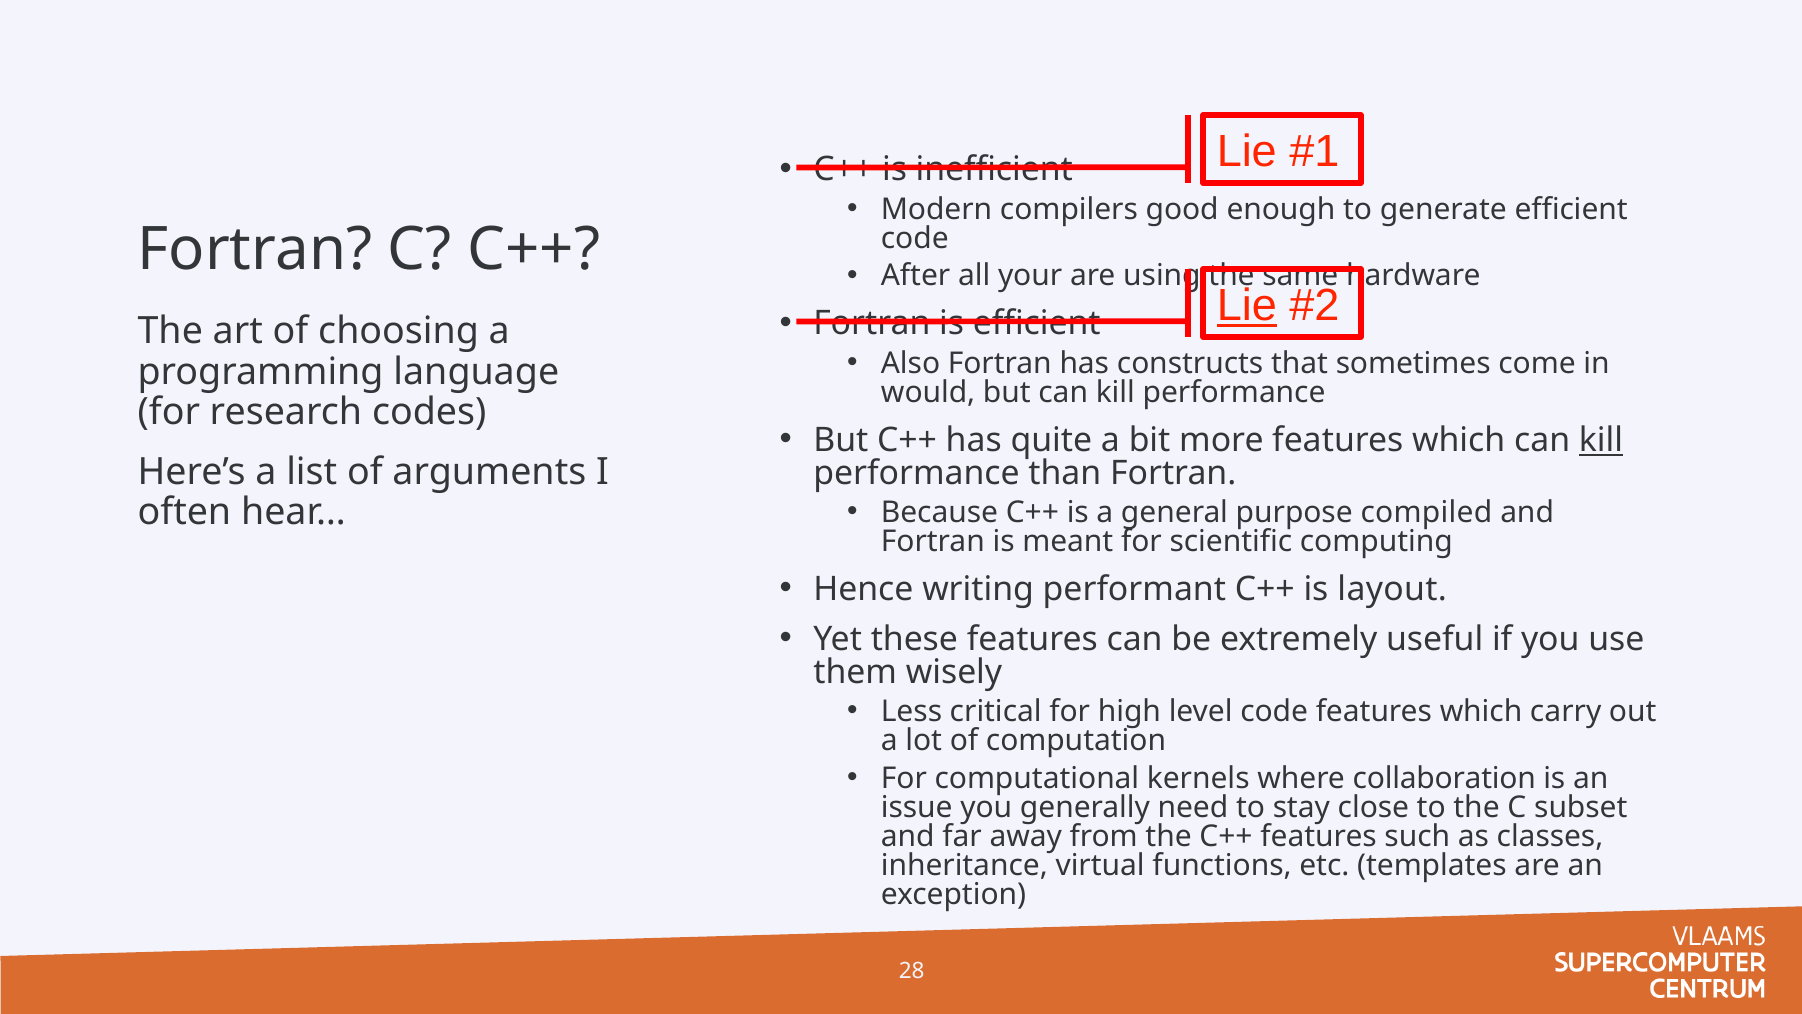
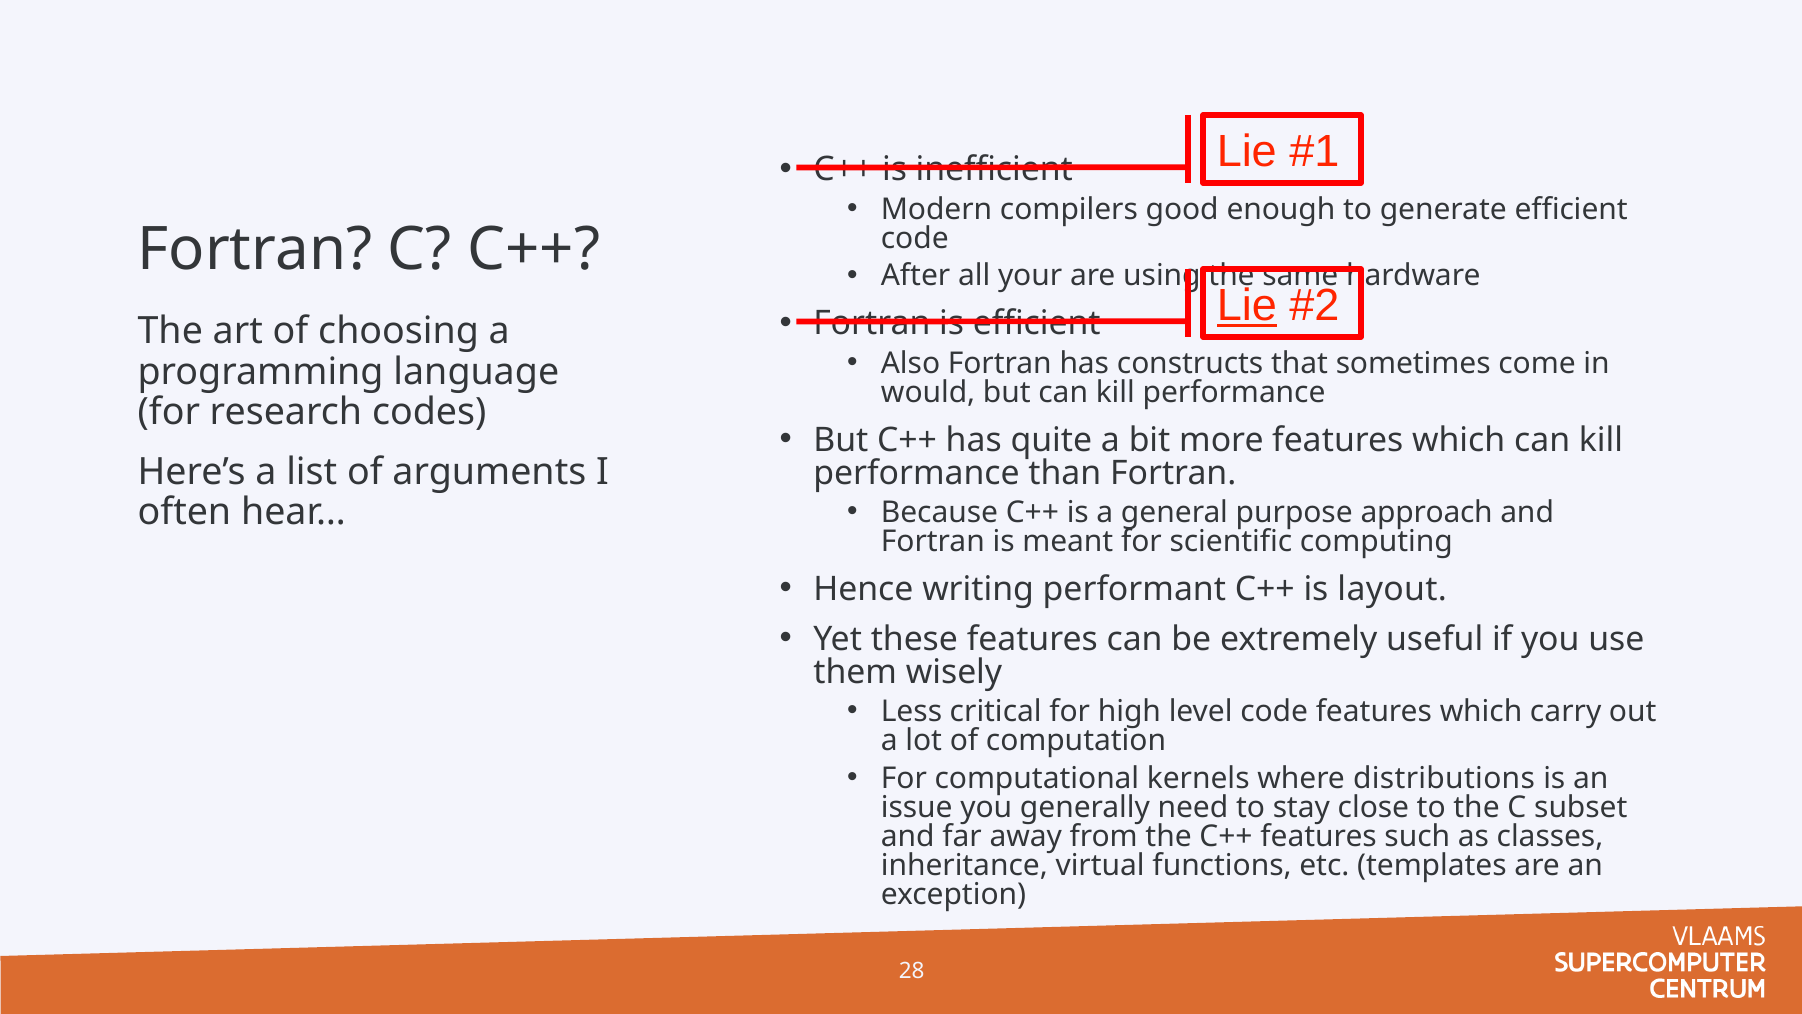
kill at (1601, 440) underline: present -> none
compiled: compiled -> approach
collaboration: collaboration -> distributions
